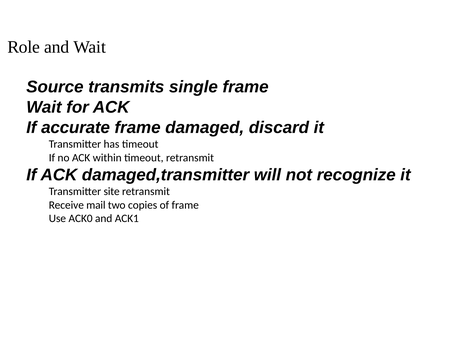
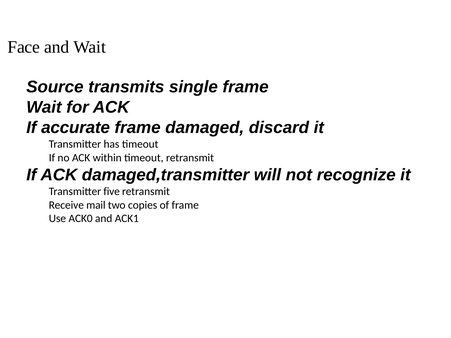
Role: Role -> Face
site: site -> five
